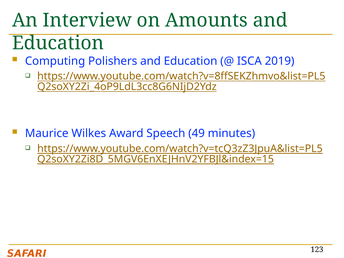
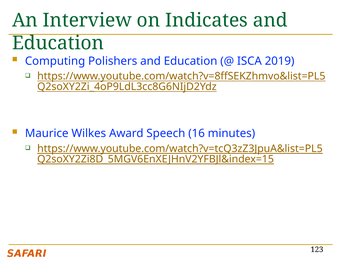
Amounts: Amounts -> Indicates
49: 49 -> 16
